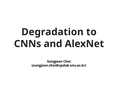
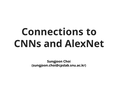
Degradation: Degradation -> Connections
